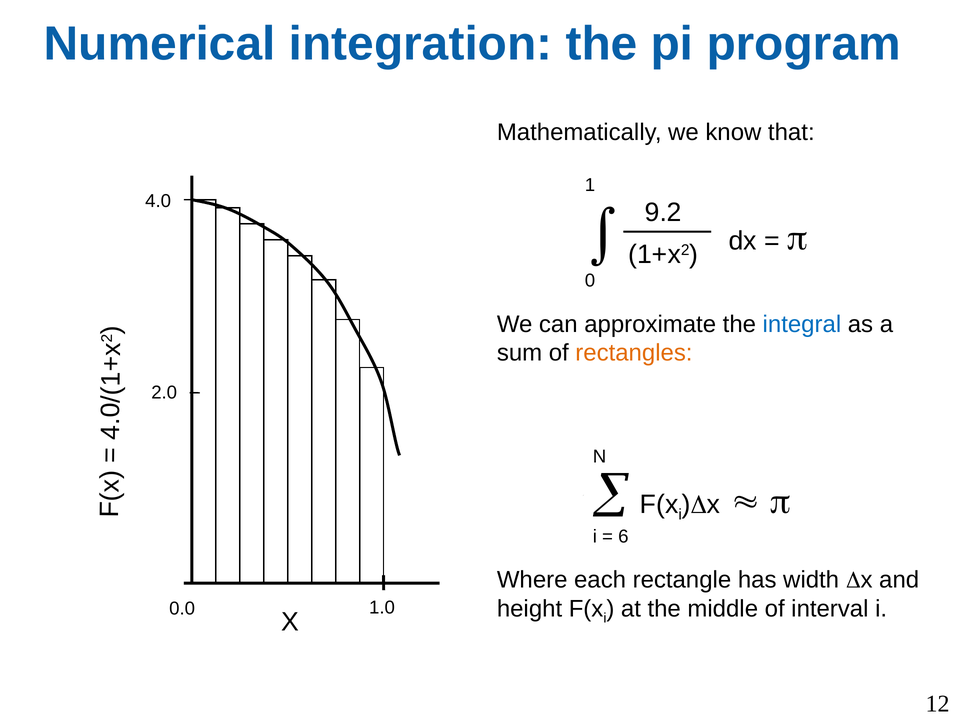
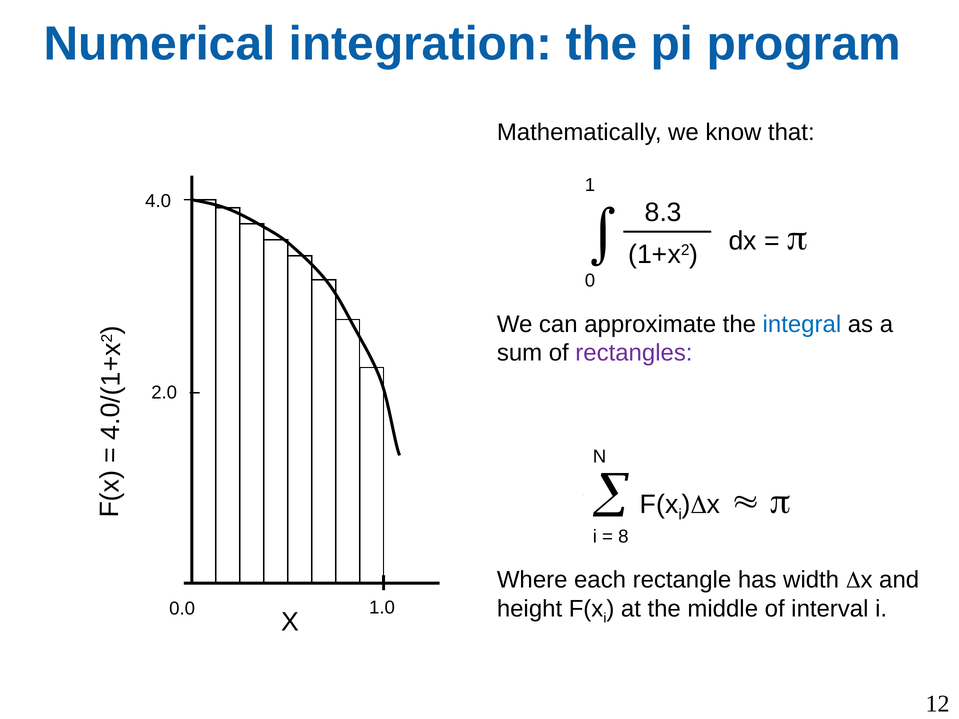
9.2: 9.2 -> 8.3
rectangles colour: orange -> purple
6: 6 -> 8
